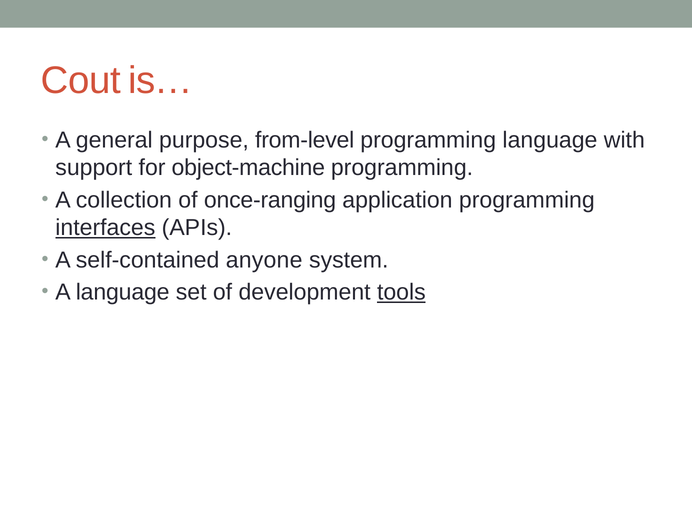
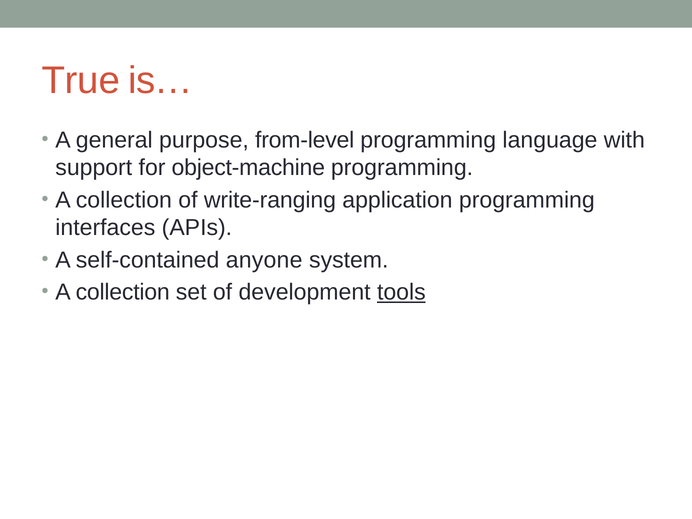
Cout: Cout -> True
once-ranging: once-ranging -> write-ranging
interfaces underline: present -> none
language at (123, 292): language -> collection
